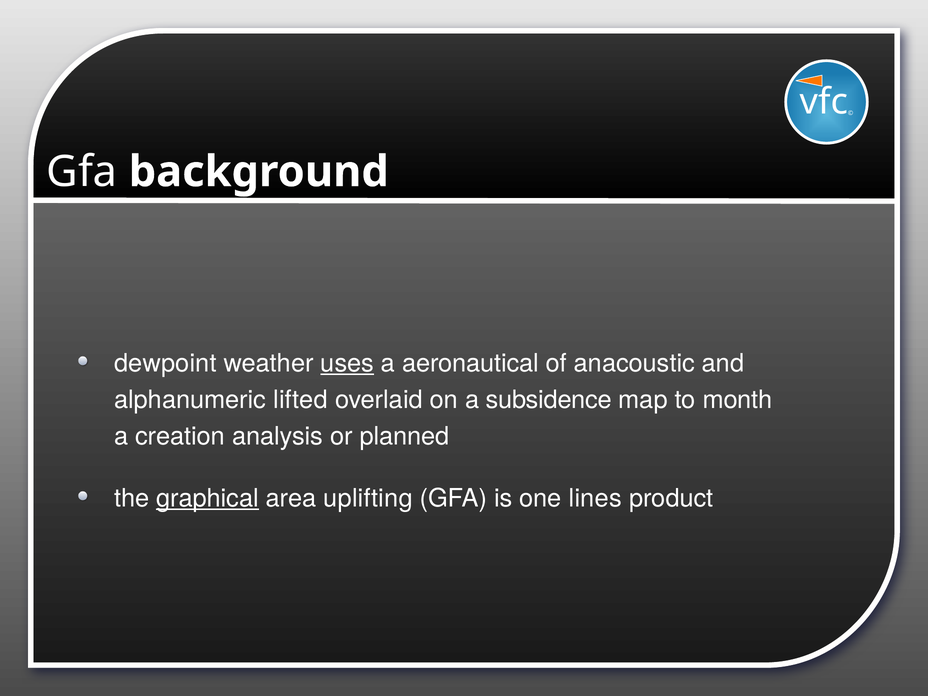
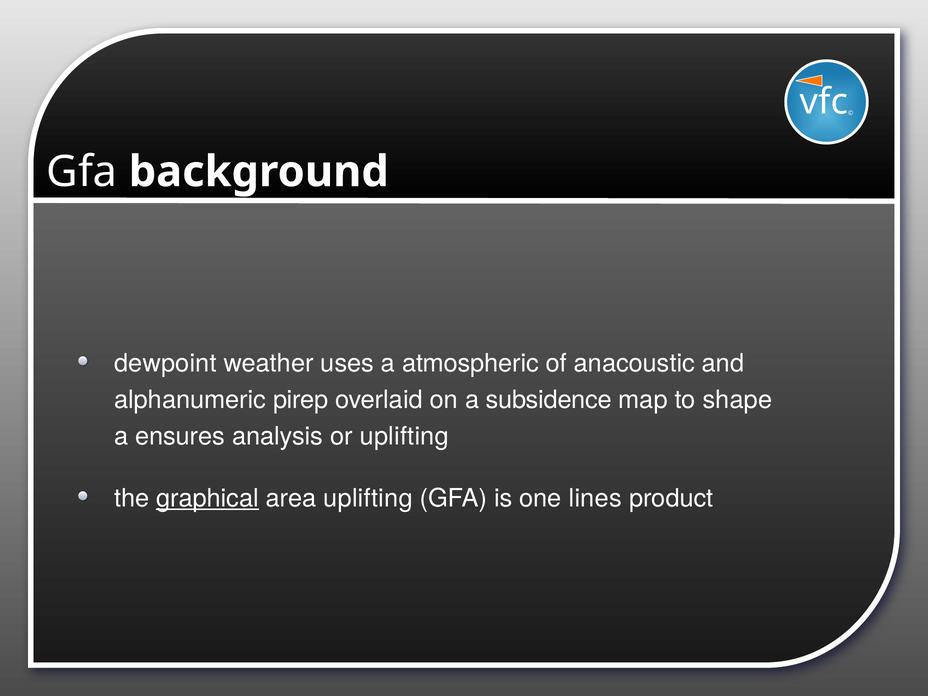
uses underline: present -> none
aeronautical: aeronautical -> atmospheric
lifted: lifted -> pirep
month: month -> shape
creation: creation -> ensures
or planned: planned -> uplifting
